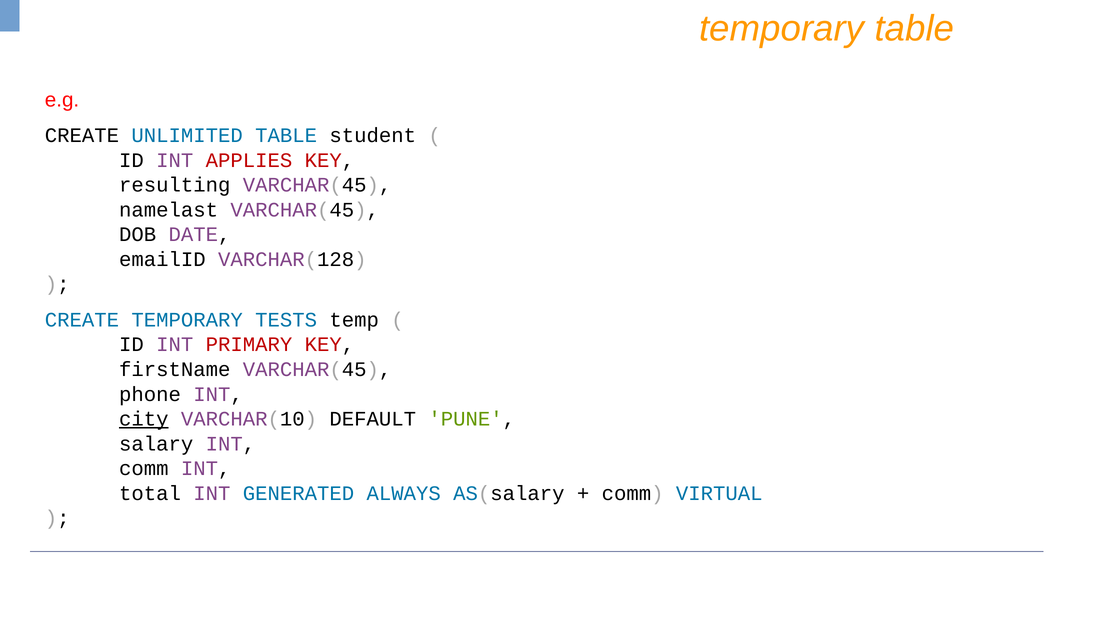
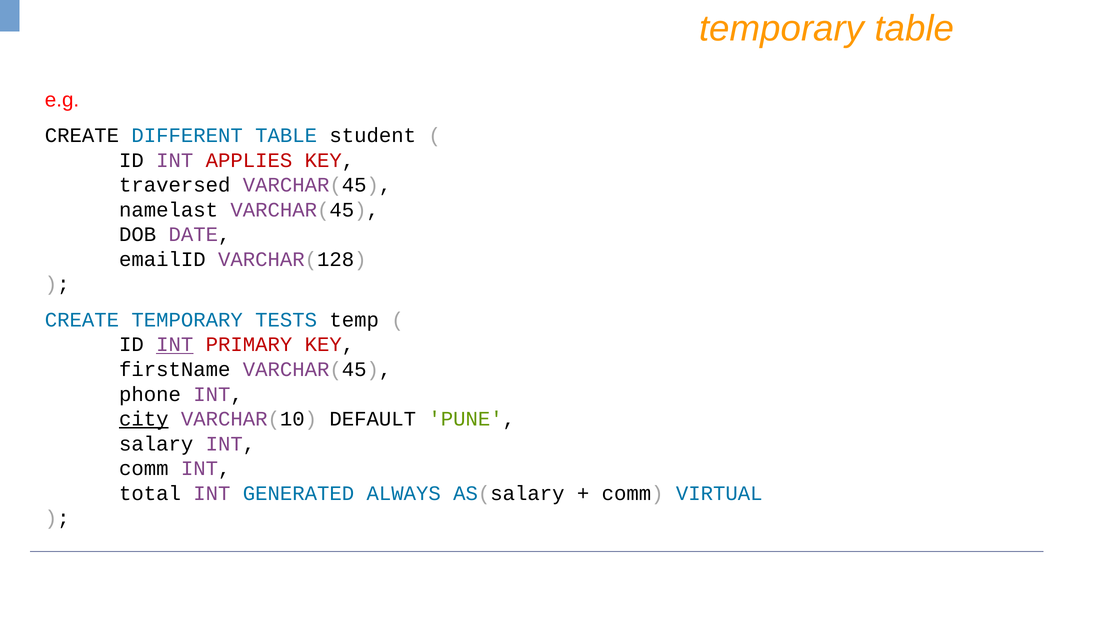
UNLIMITED: UNLIMITED -> DIFFERENT
resulting: resulting -> traversed
INT at (175, 345) underline: none -> present
